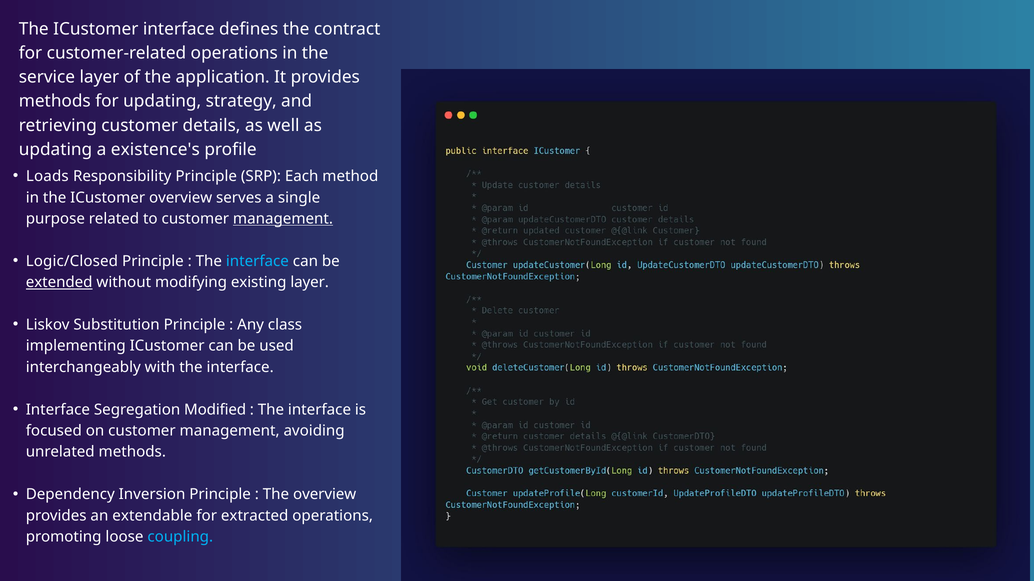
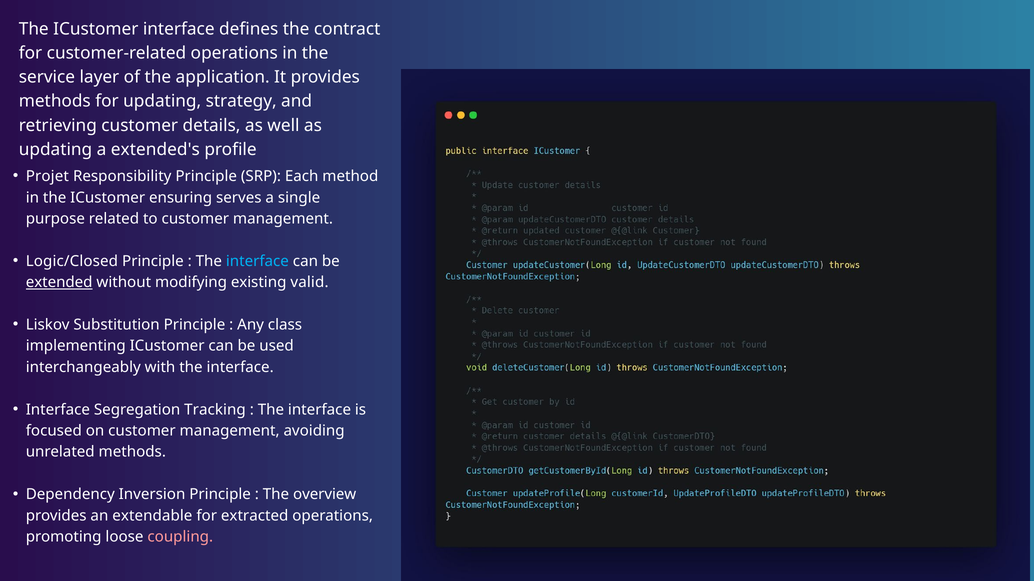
existence's: existence's -> extended's
Loads: Loads -> Projet
ICustomer overview: overview -> ensuring
management at (283, 219) underline: present -> none
existing layer: layer -> valid
Modified: Modified -> Tracking
coupling colour: light blue -> pink
